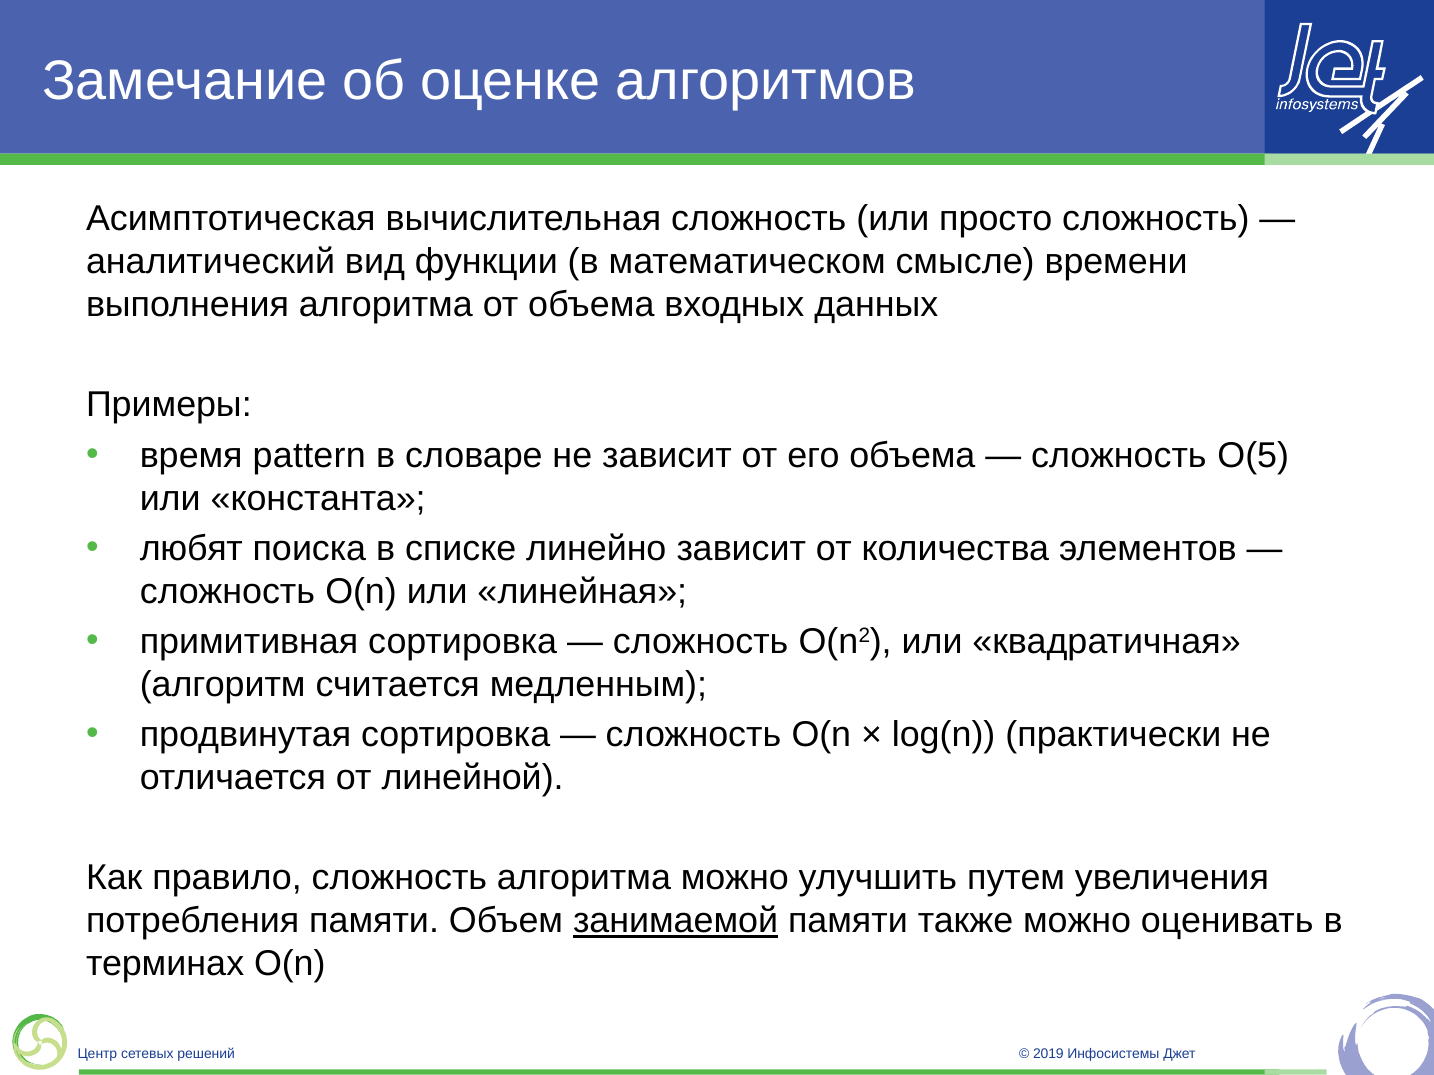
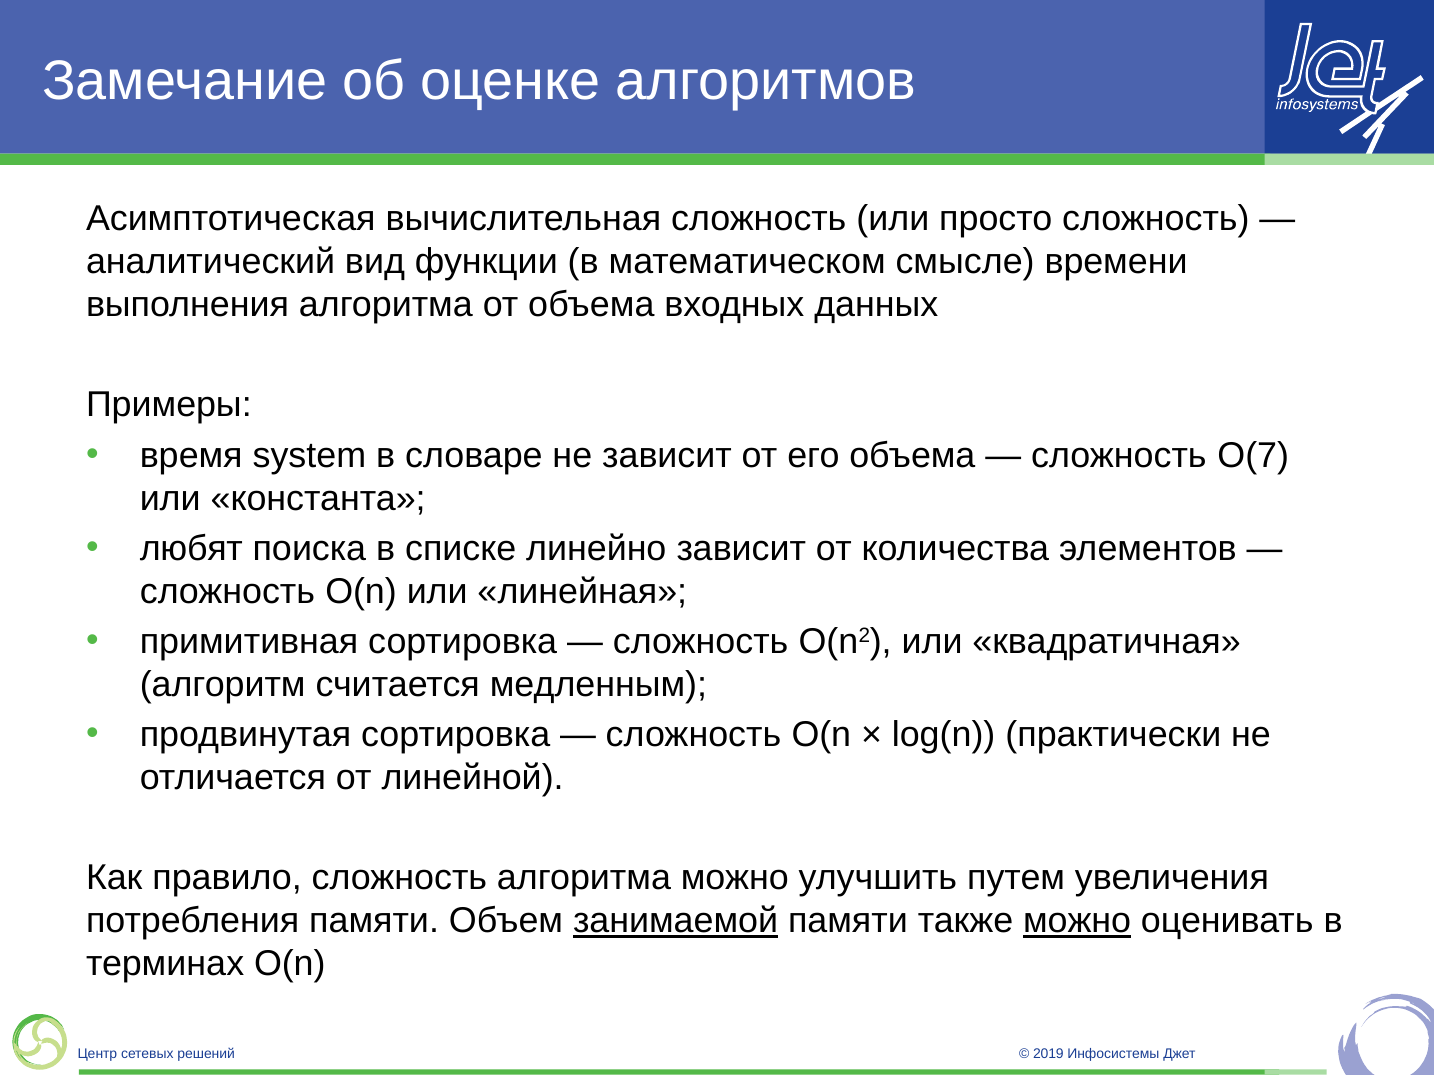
pattern: pattern -> system
O(5: O(5 -> O(7
можно at (1077, 922) underline: none -> present
